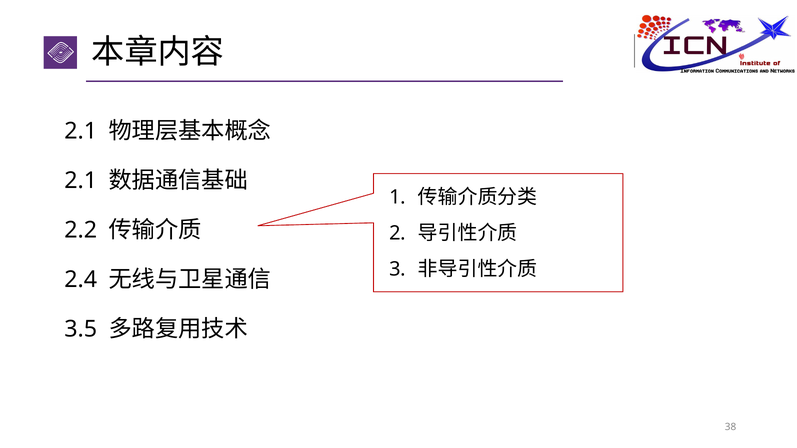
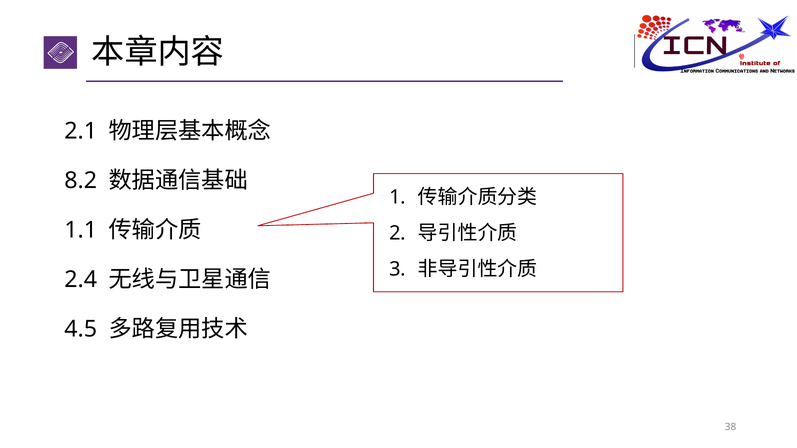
2.1 at (81, 181): 2.1 -> 8.2
2.2: 2.2 -> 1.1
3.5: 3.5 -> 4.5
